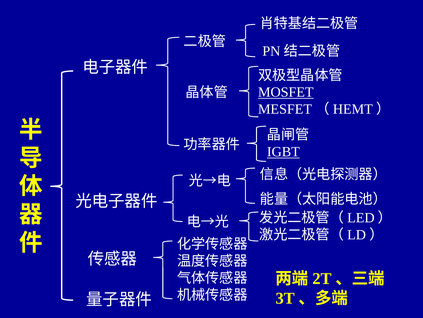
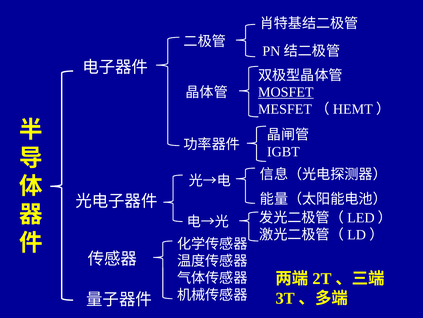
IGBT underline: present -> none
